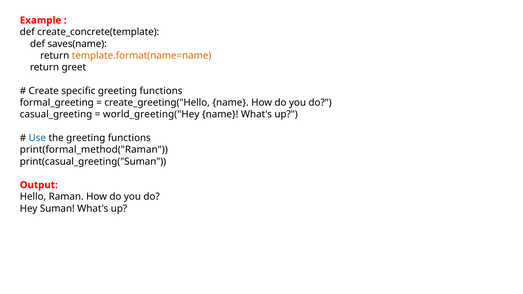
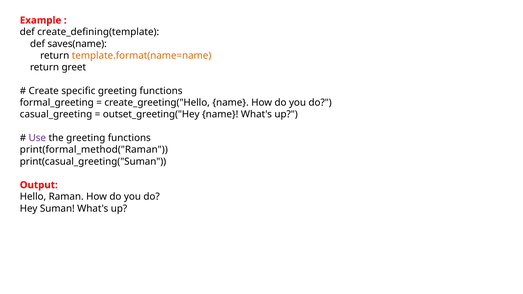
create_concrete(template: create_concrete(template -> create_defining(template
world_greeting("Hey: world_greeting("Hey -> outset_greeting("Hey
Use colour: blue -> purple
